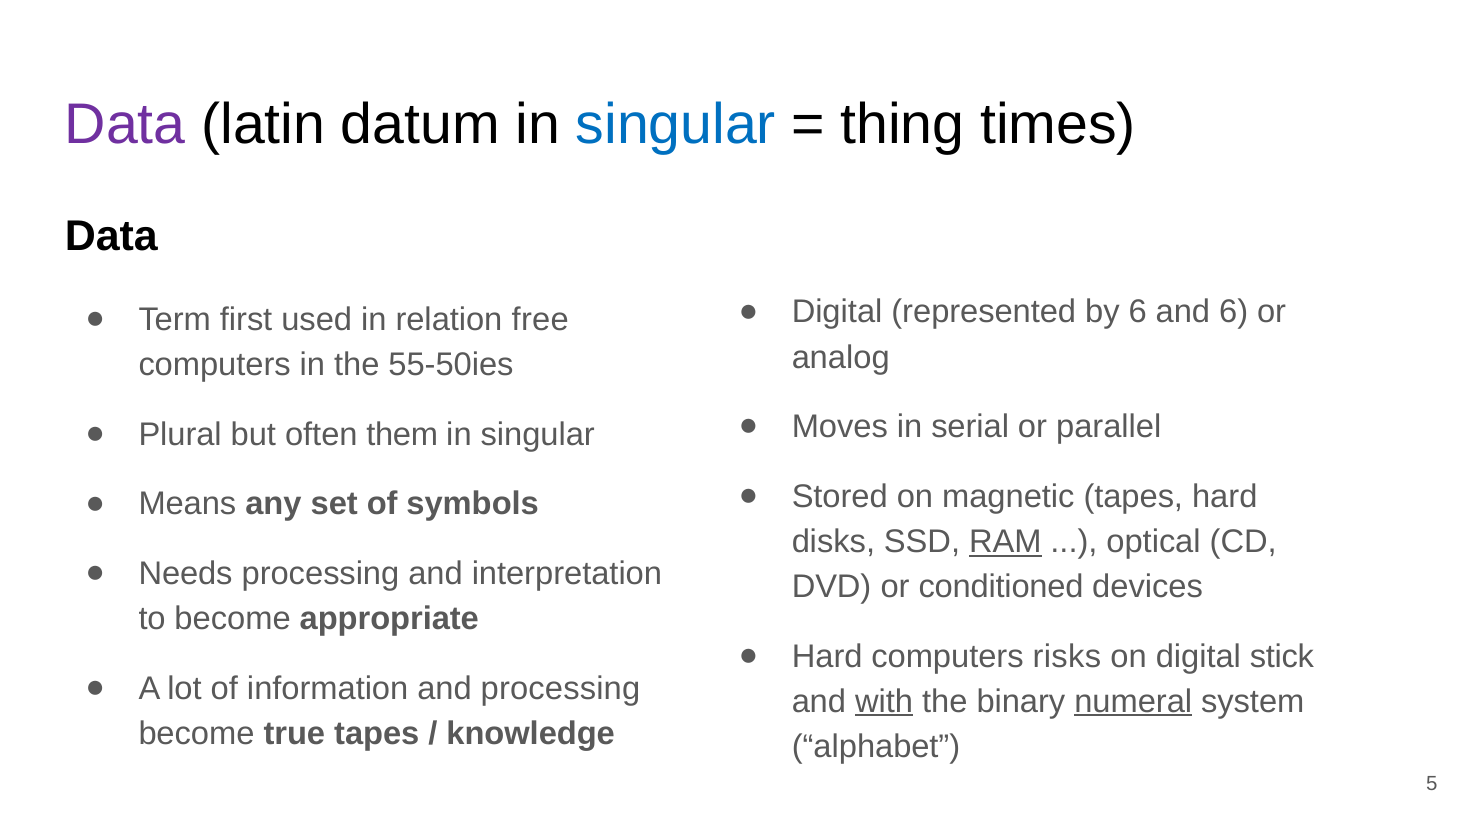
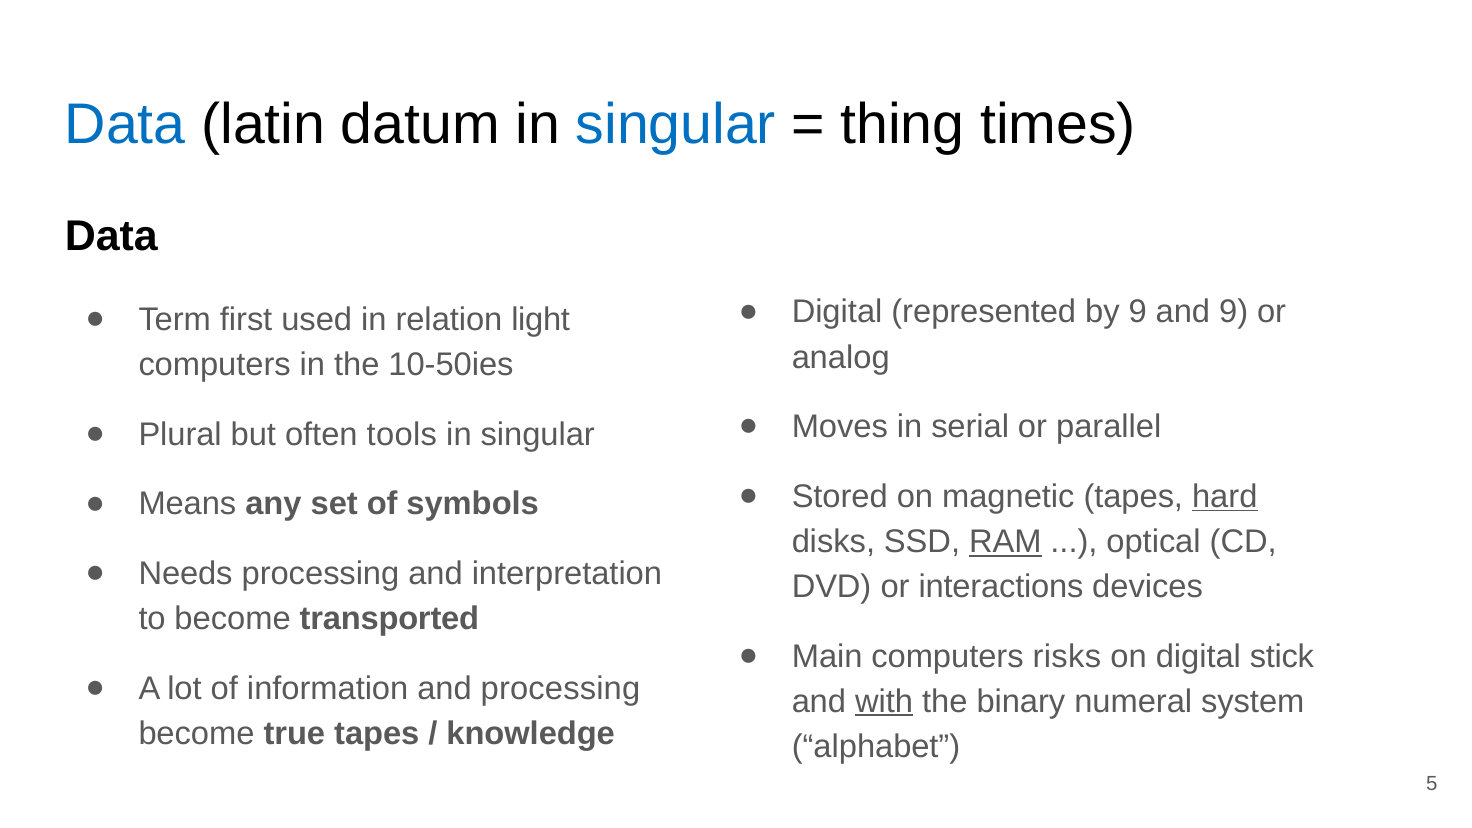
Data at (125, 125) colour: purple -> blue
by 6: 6 -> 9
and 6: 6 -> 9
free: free -> light
55-50ies: 55-50ies -> 10-50ies
them: them -> tools
hard at (1225, 496) underline: none -> present
conditioned: conditioned -> interactions
appropriate: appropriate -> transported
Hard at (827, 656): Hard -> Main
numeral underline: present -> none
